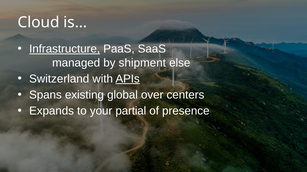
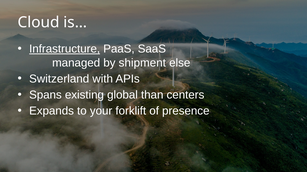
APIs underline: present -> none
over: over -> than
partial: partial -> forklift
